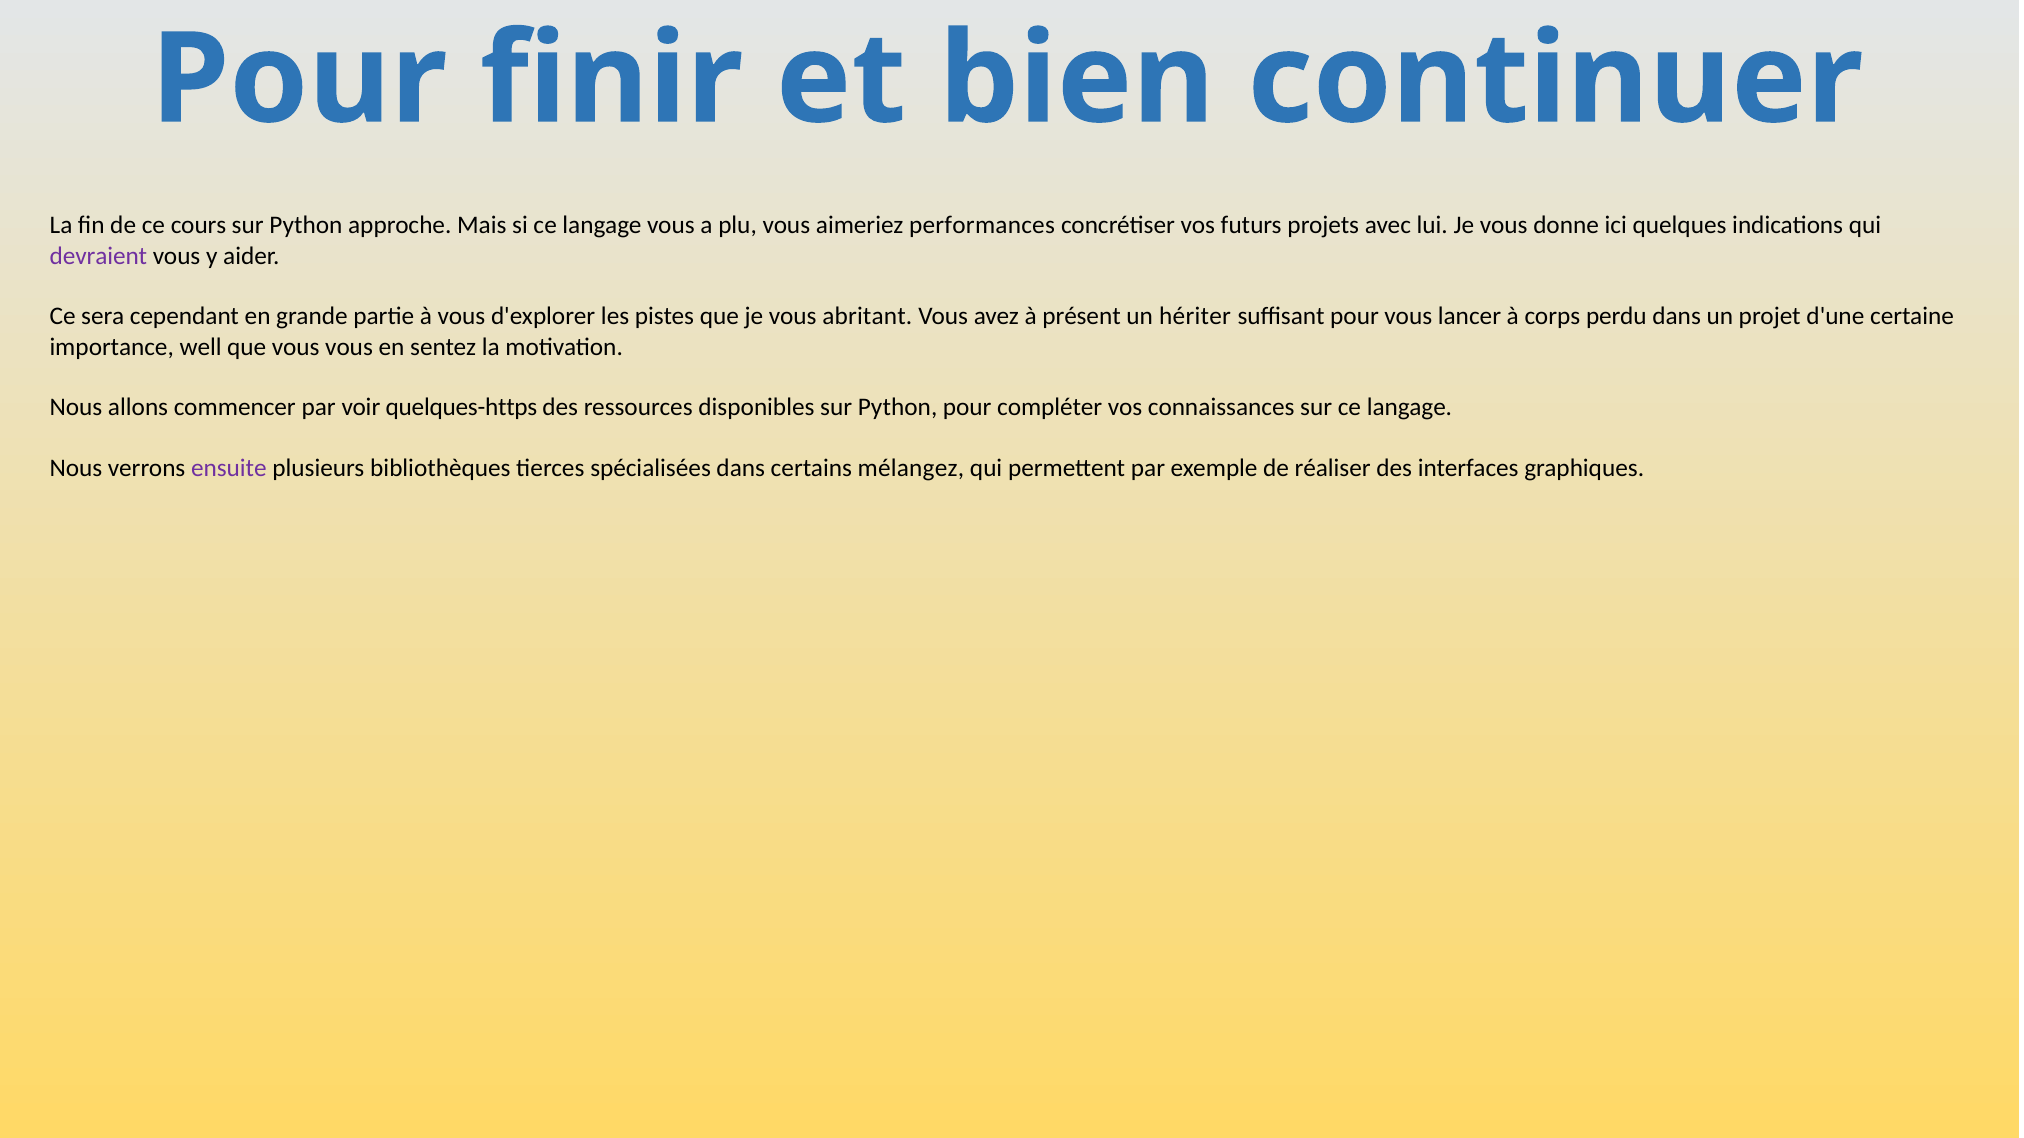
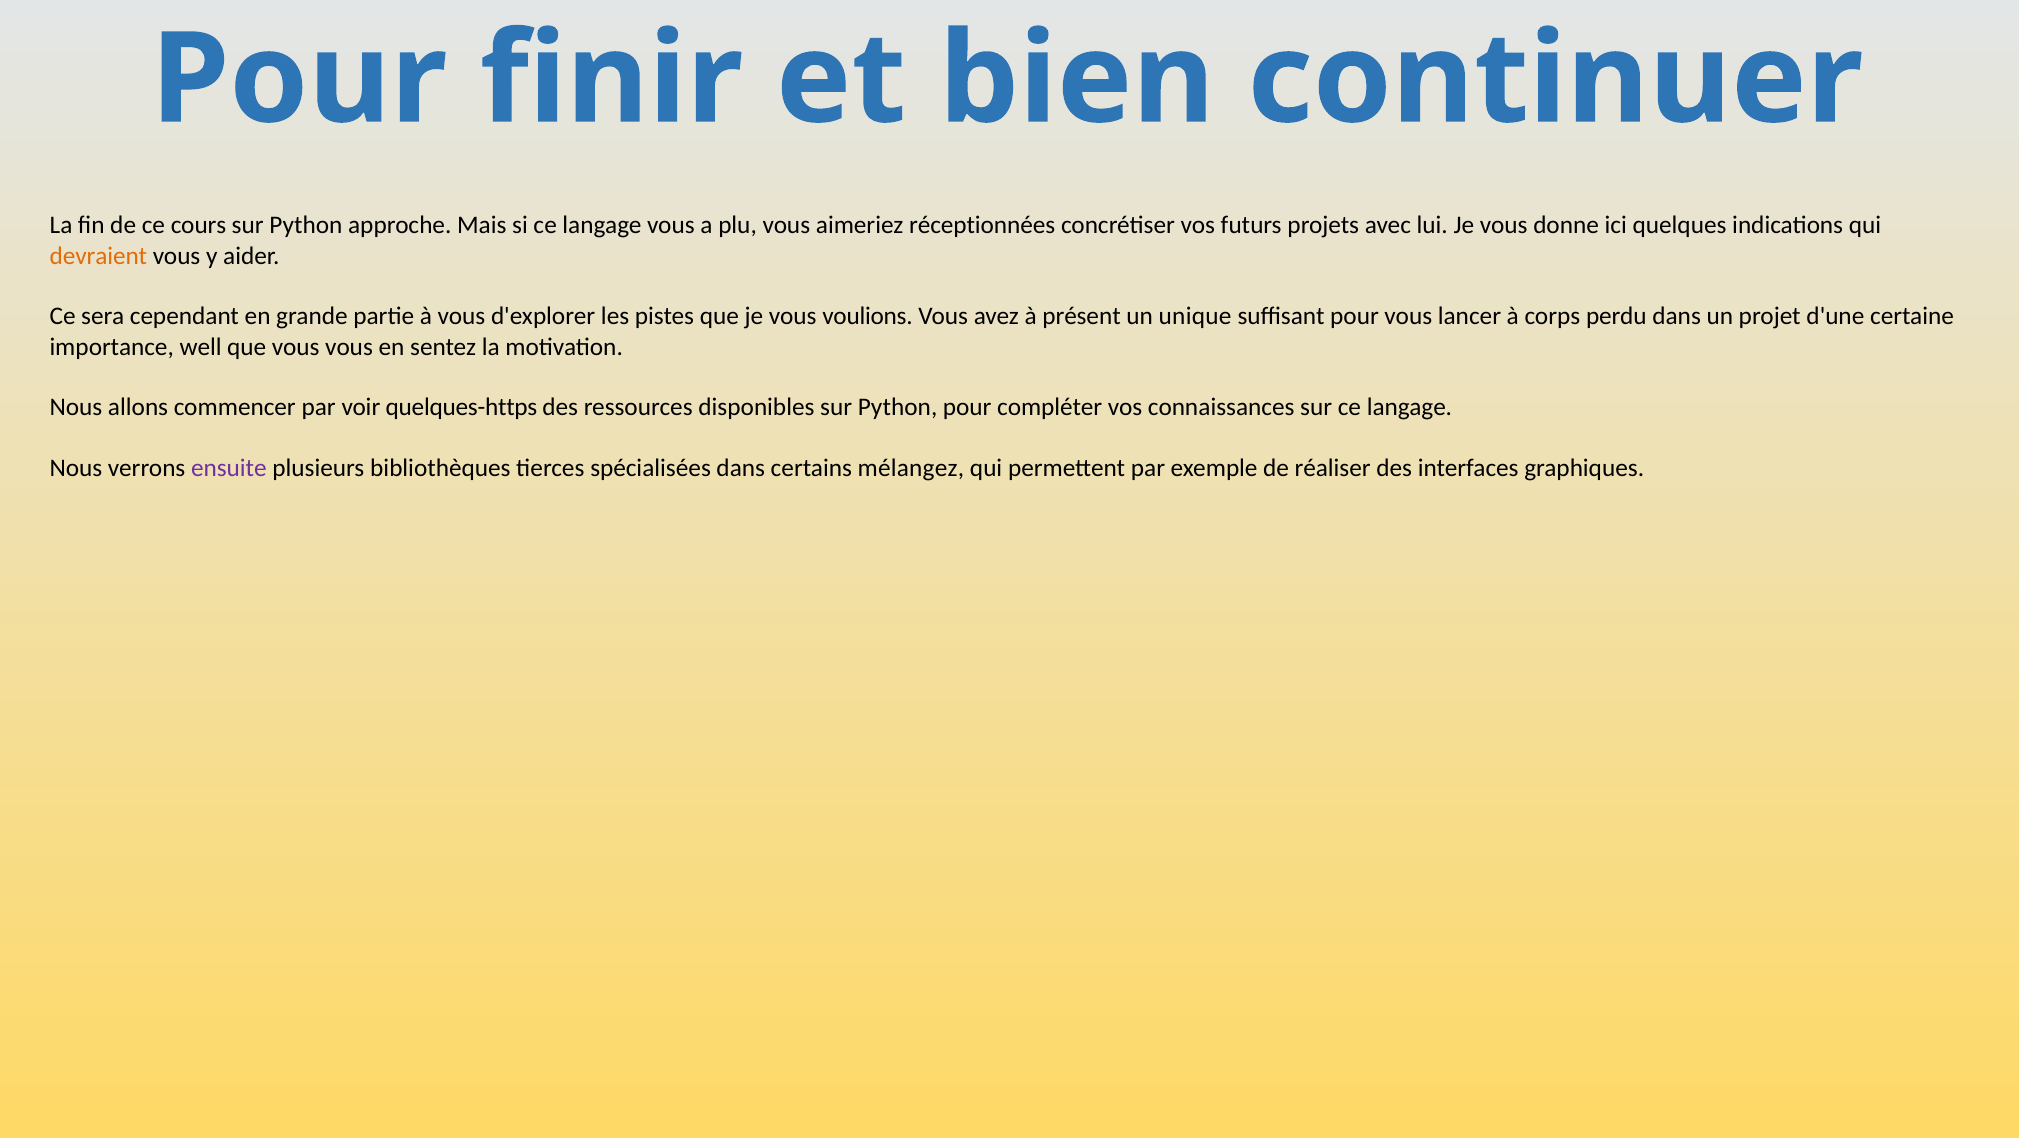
performances: performances -> réceptionnées
devraient colour: purple -> orange
abritant: abritant -> voulions
hériter: hériter -> unique
